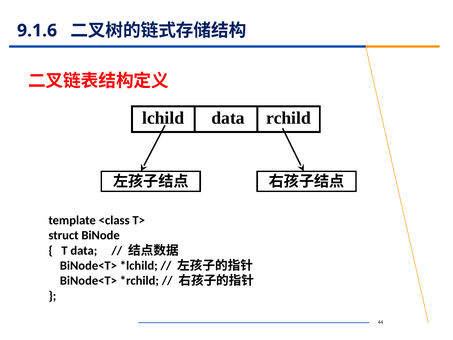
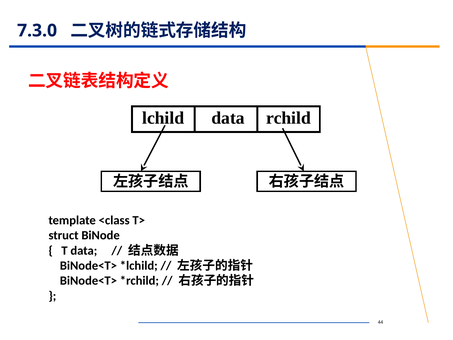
9.1.6: 9.1.6 -> 7.3.0
